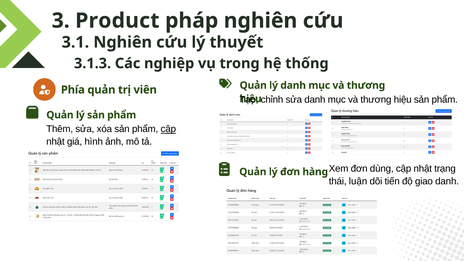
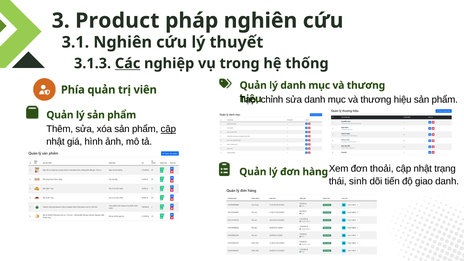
Các underline: none -> present
dùng: dùng -> thoải
luận: luận -> sinh
